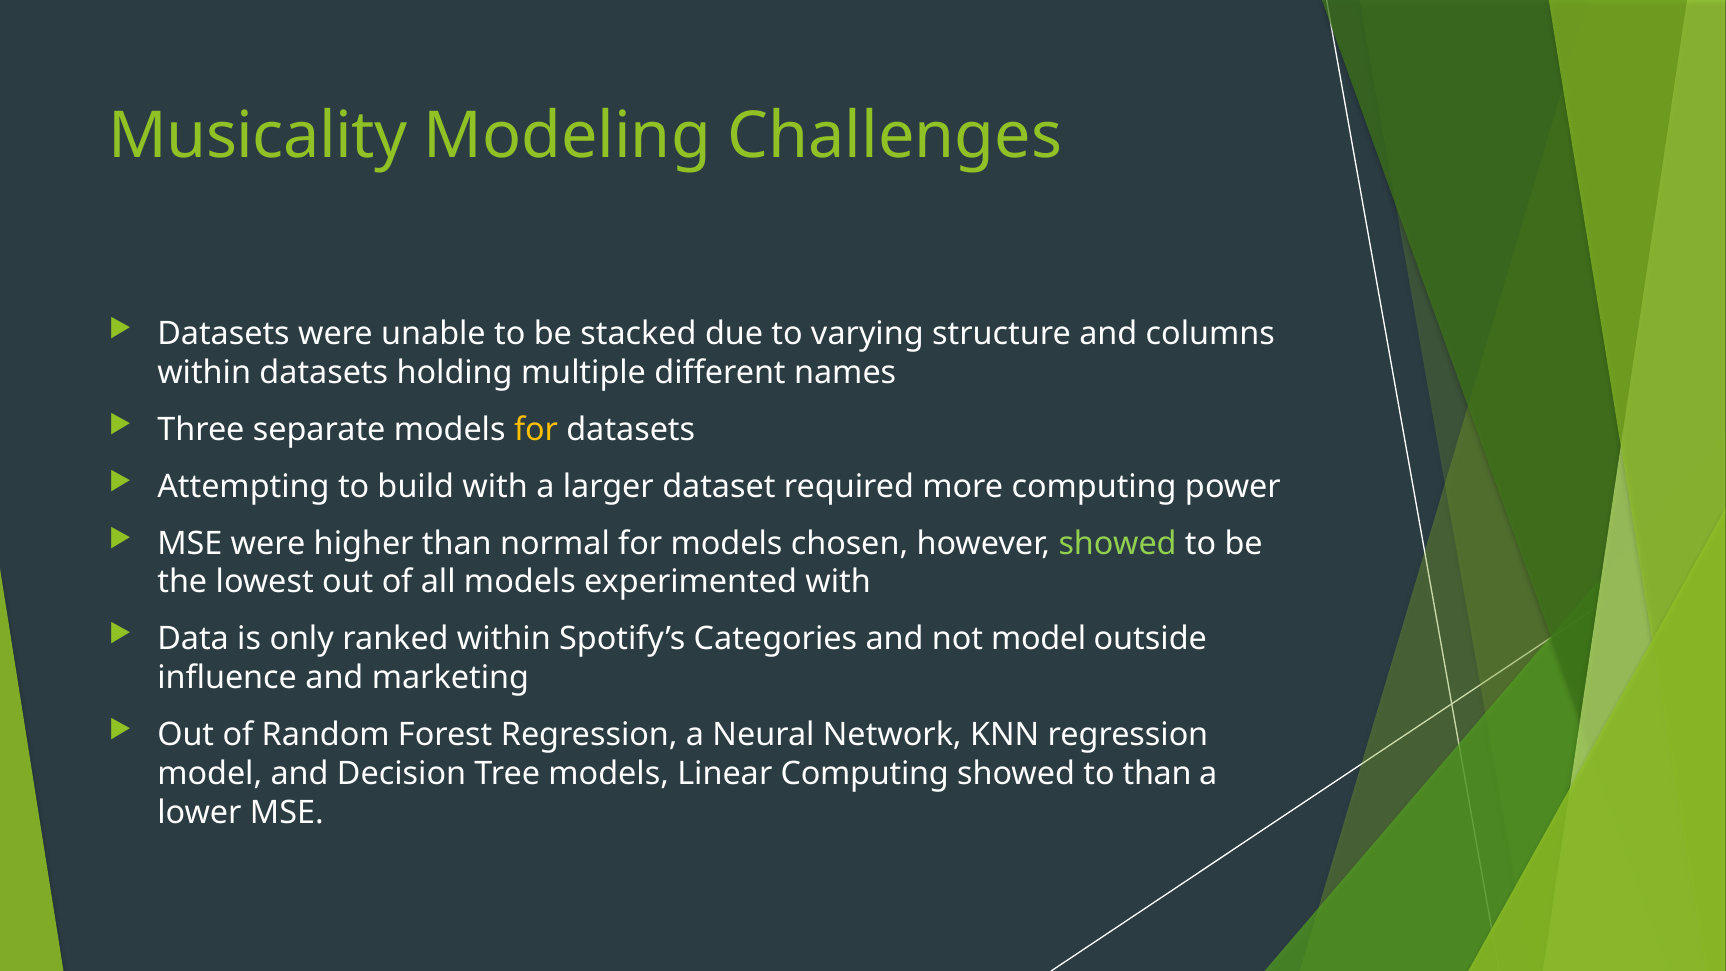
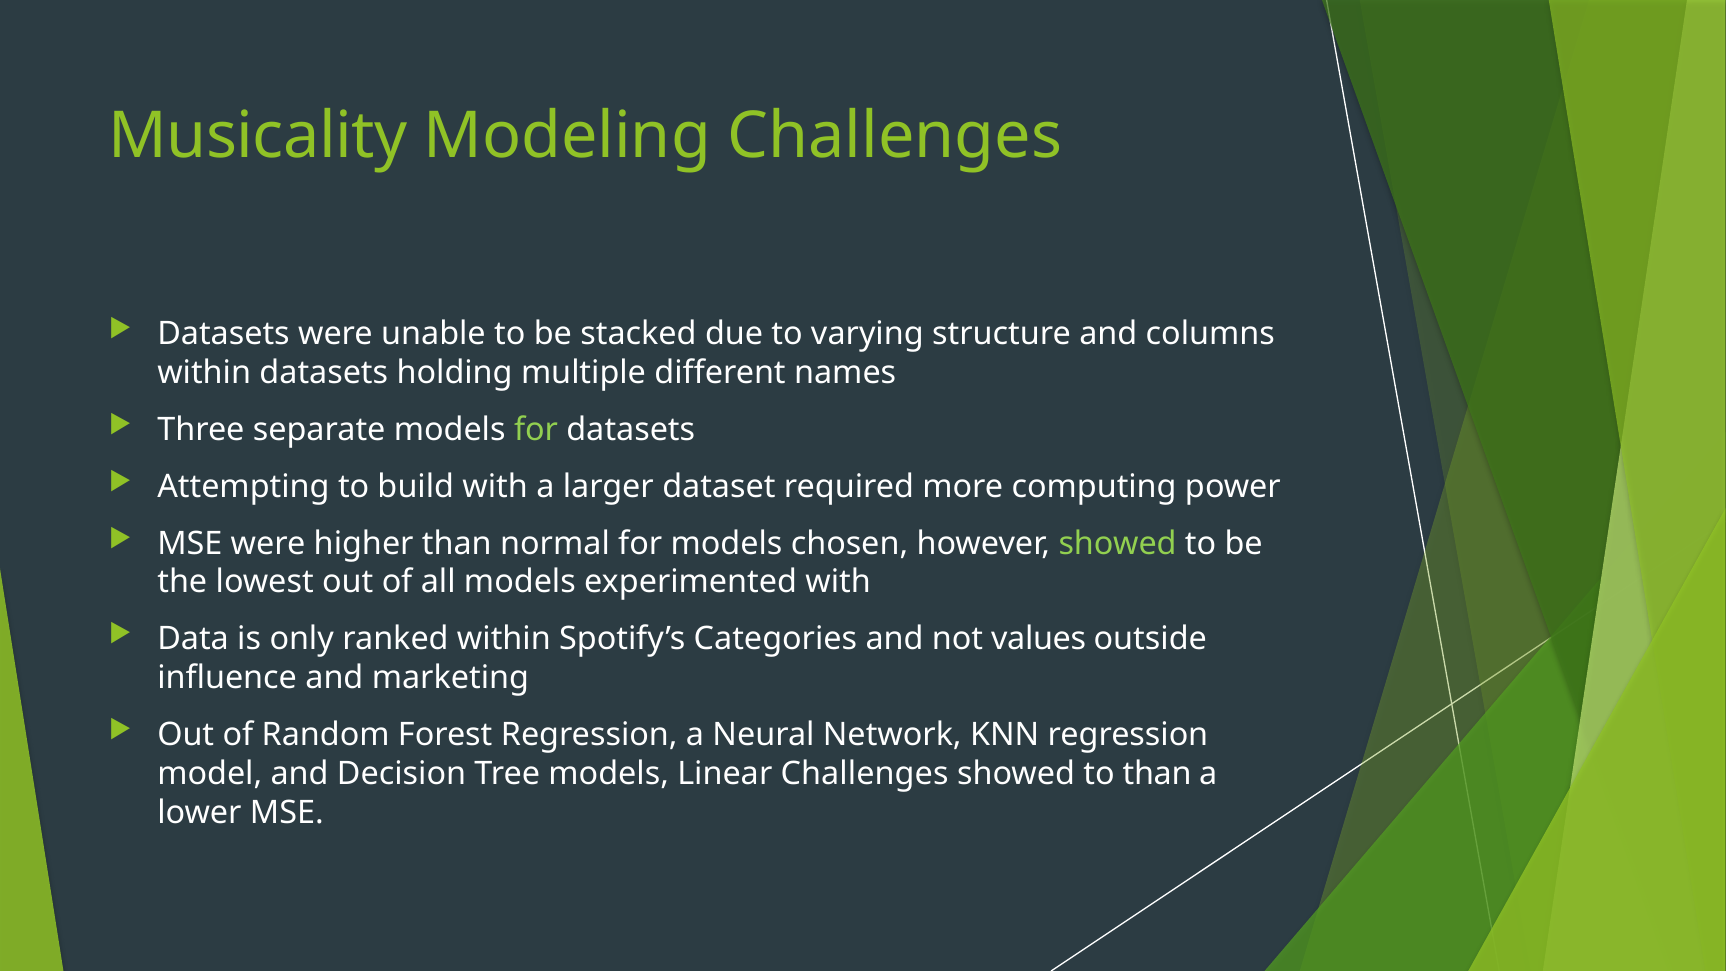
for at (536, 430) colour: yellow -> light green
not model: model -> values
Linear Computing: Computing -> Challenges
